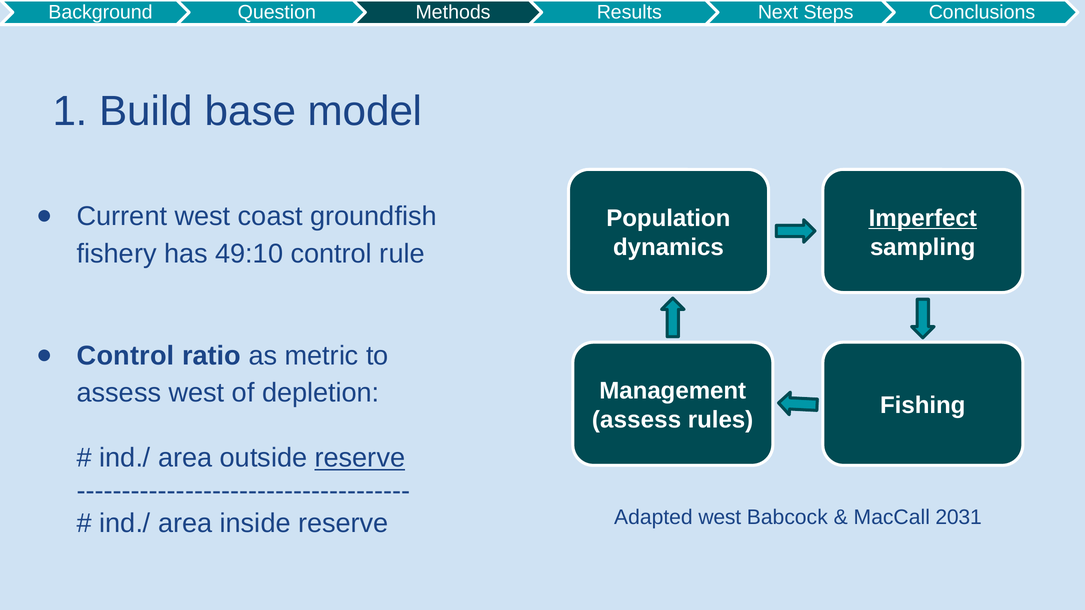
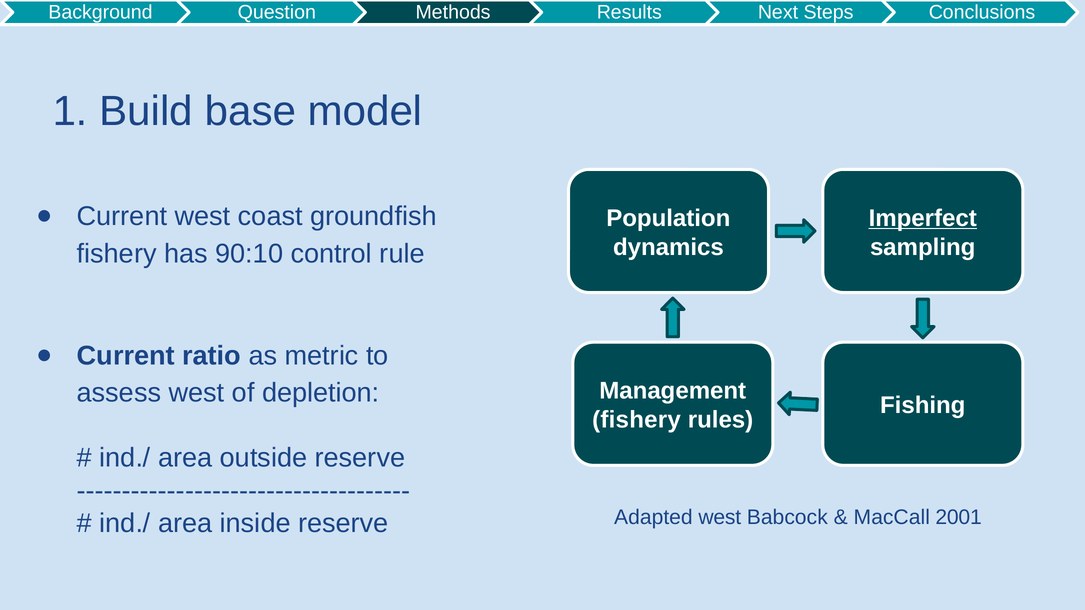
49:10: 49:10 -> 90:10
Control at (126, 356): Control -> Current
assess at (637, 420): assess -> fishery
reserve at (360, 458) underline: present -> none
2031: 2031 -> 2001
